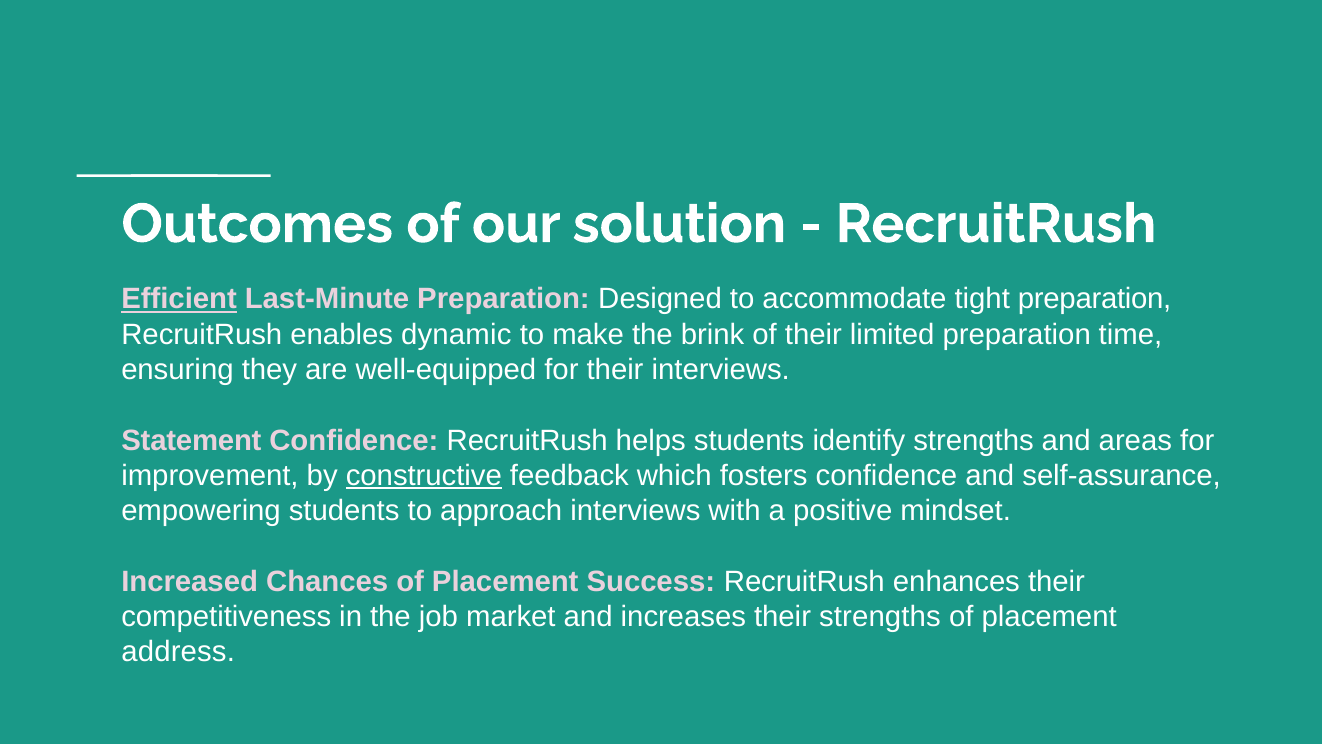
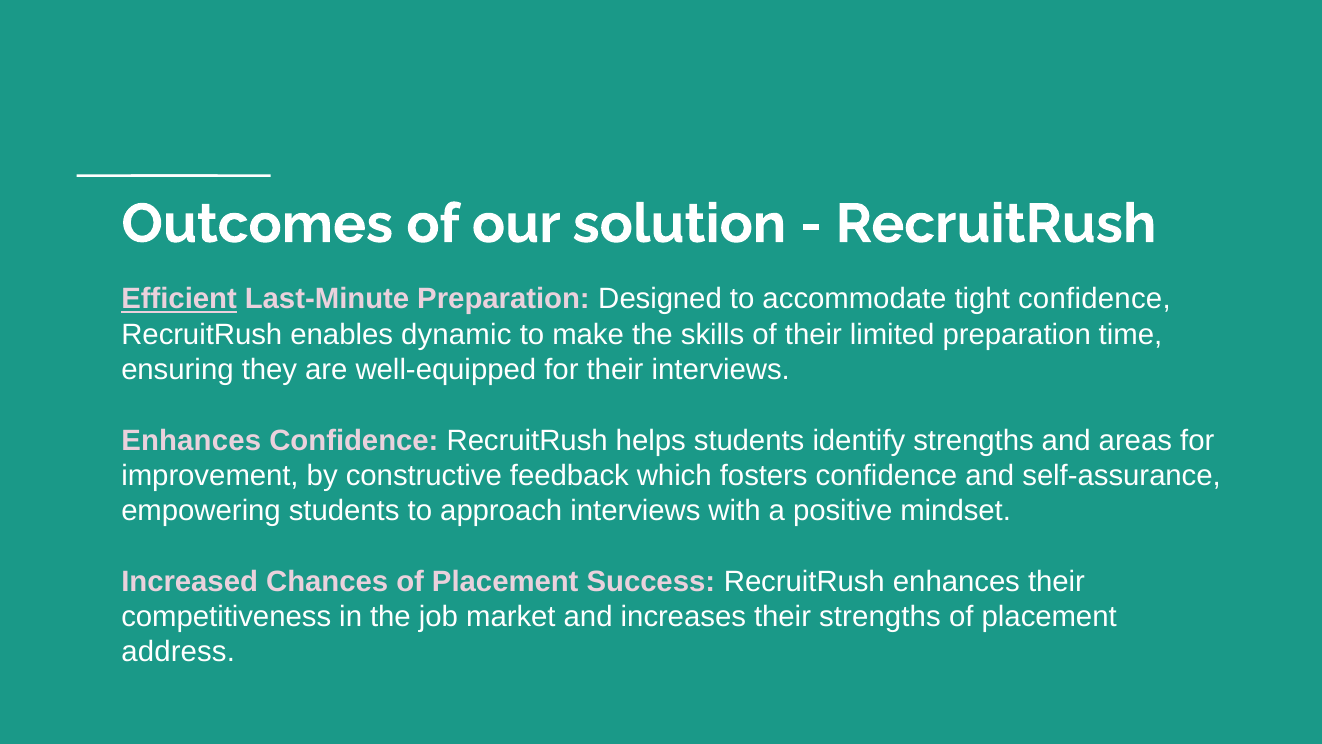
tight preparation: preparation -> confidence
brink: brink -> skills
Statement at (191, 440): Statement -> Enhances
constructive underline: present -> none
